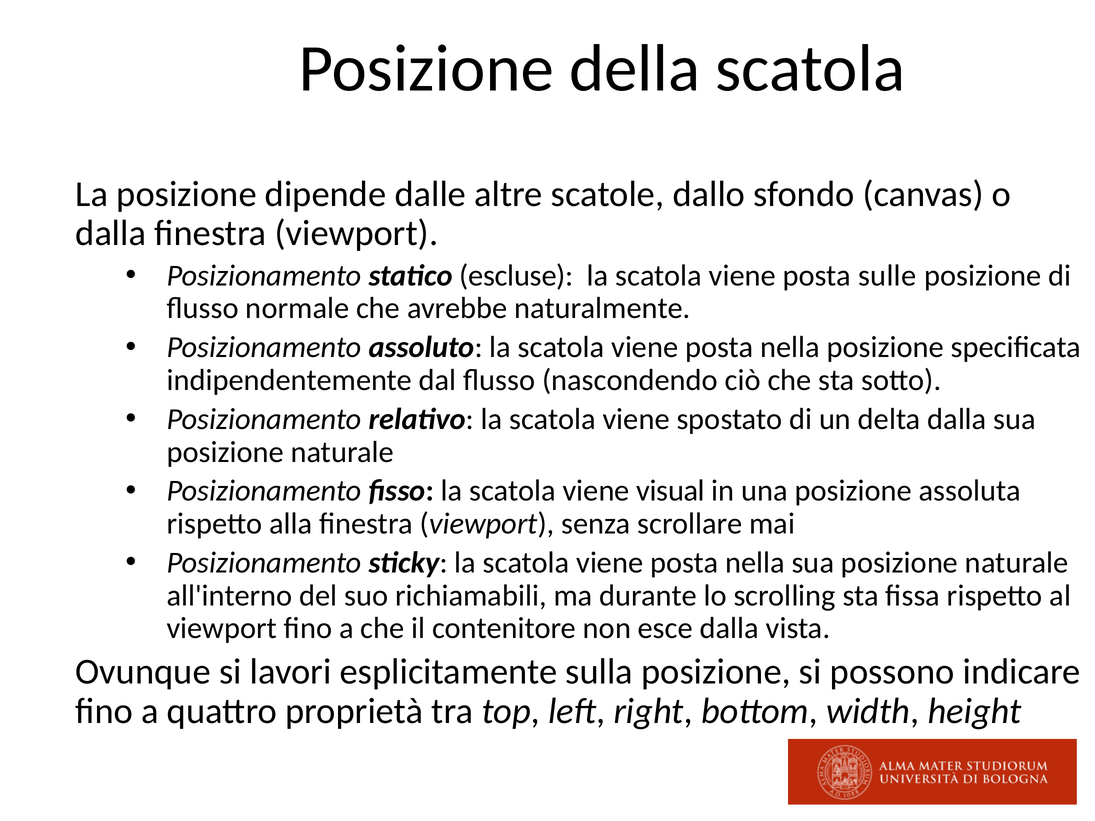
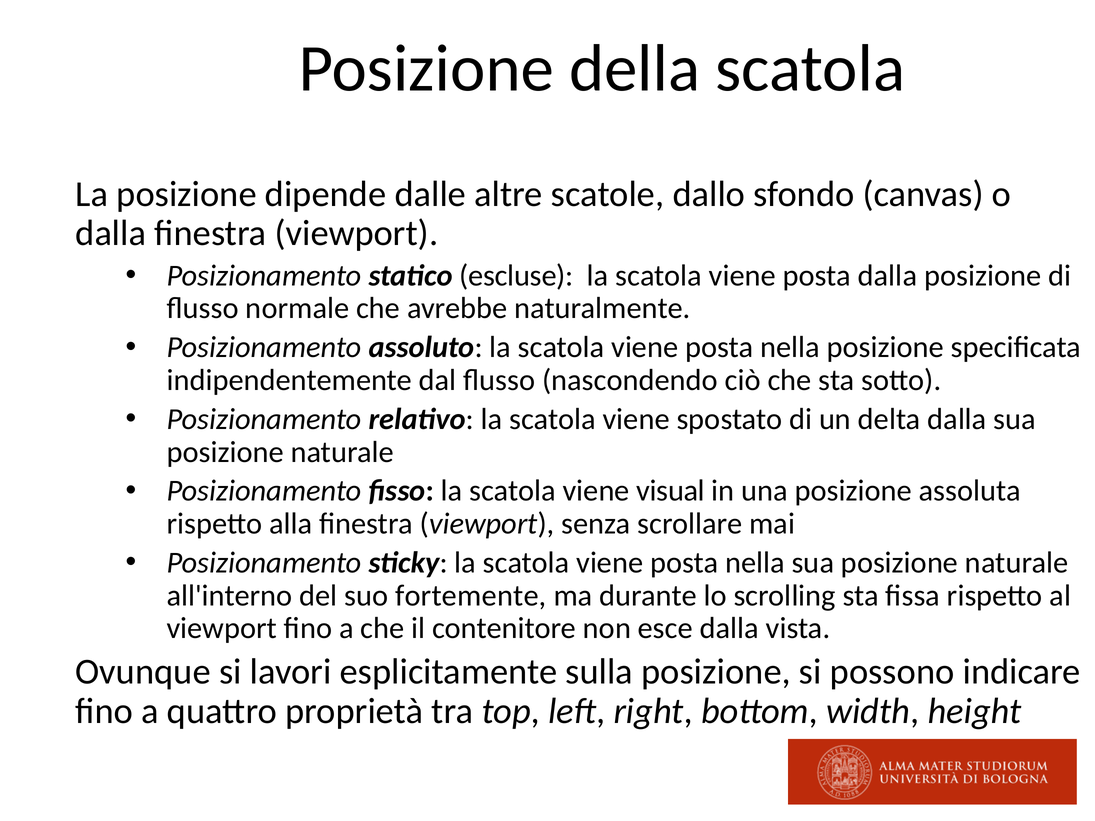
posta sulle: sulle -> dalla
richiamabili: richiamabili -> fortemente
